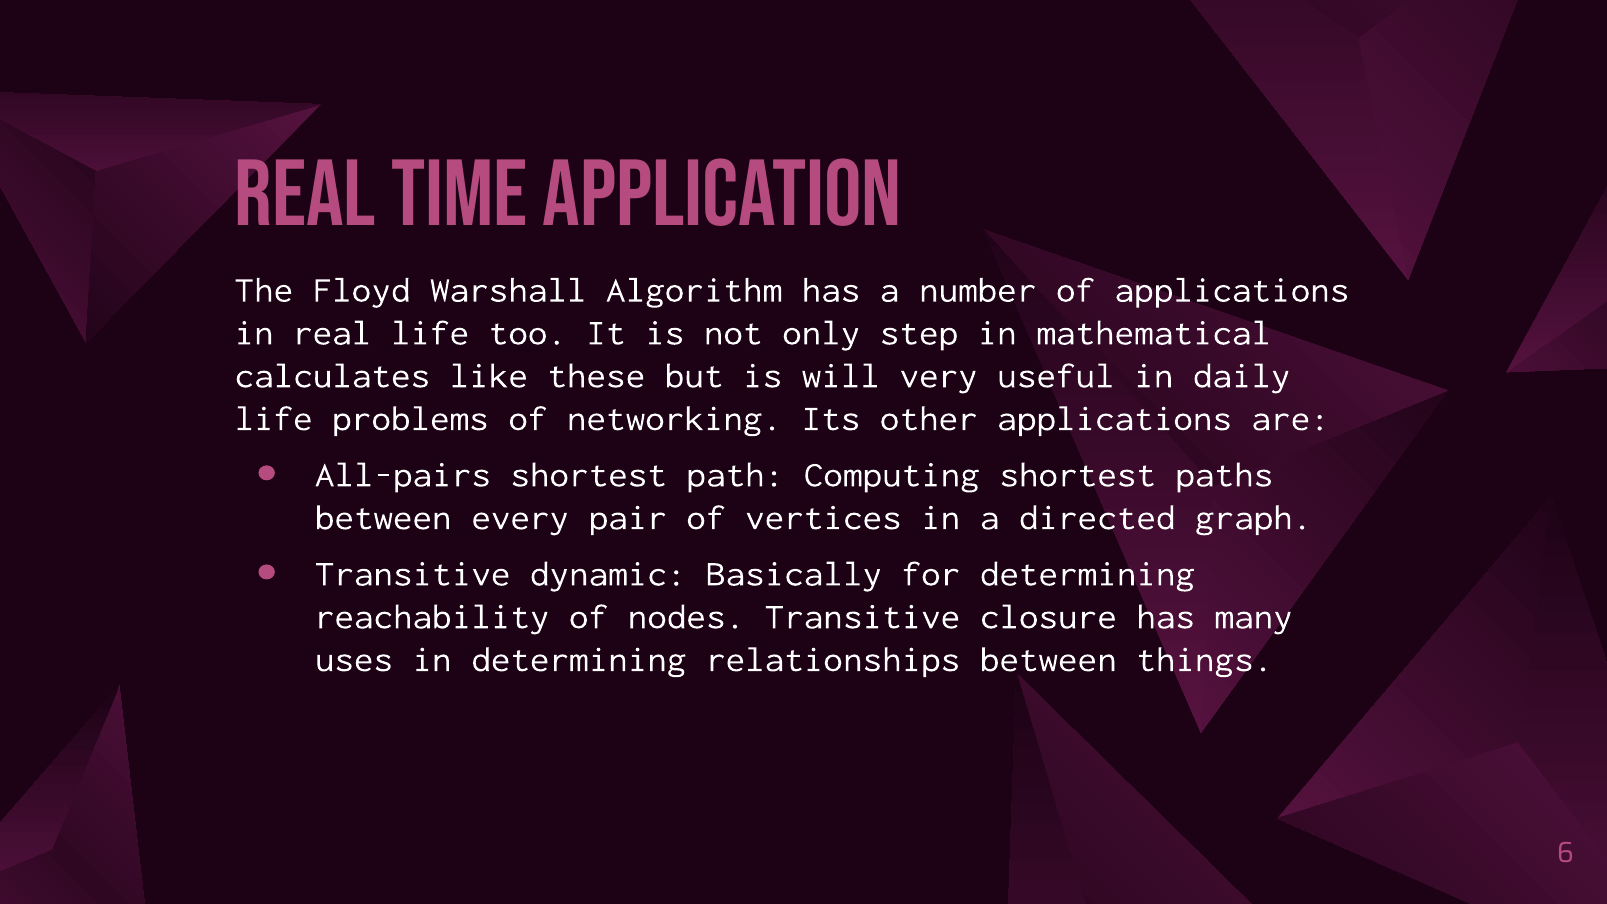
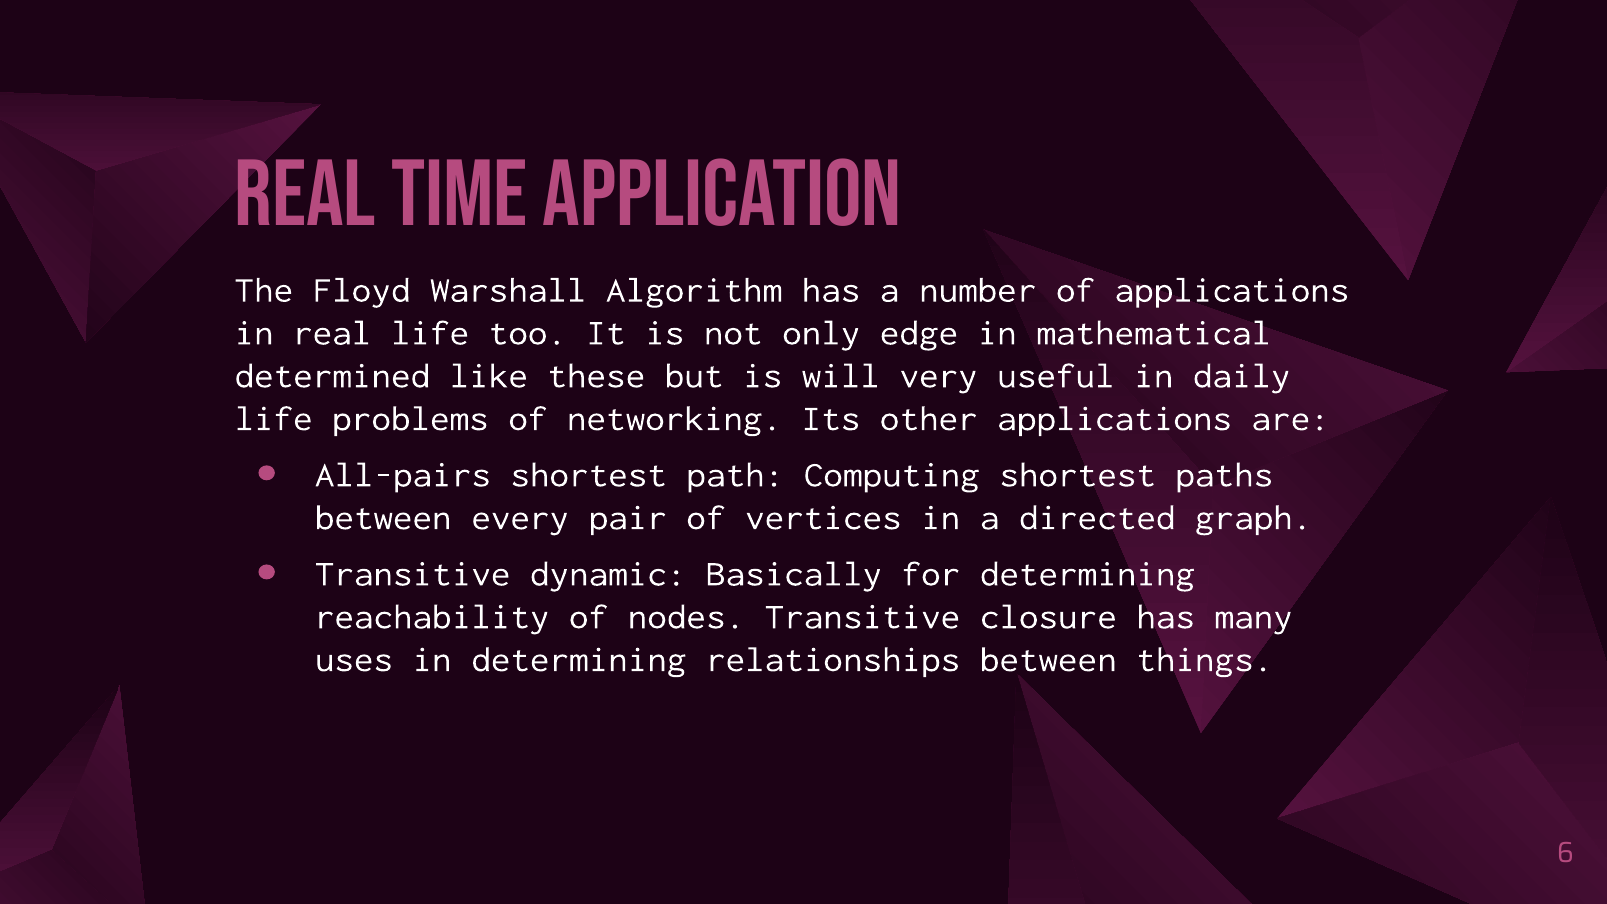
step: step -> edge
calculates: calculates -> determined
